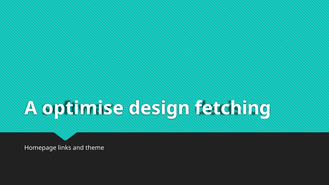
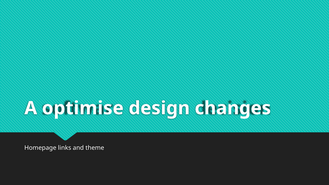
fetching: fetching -> changes
